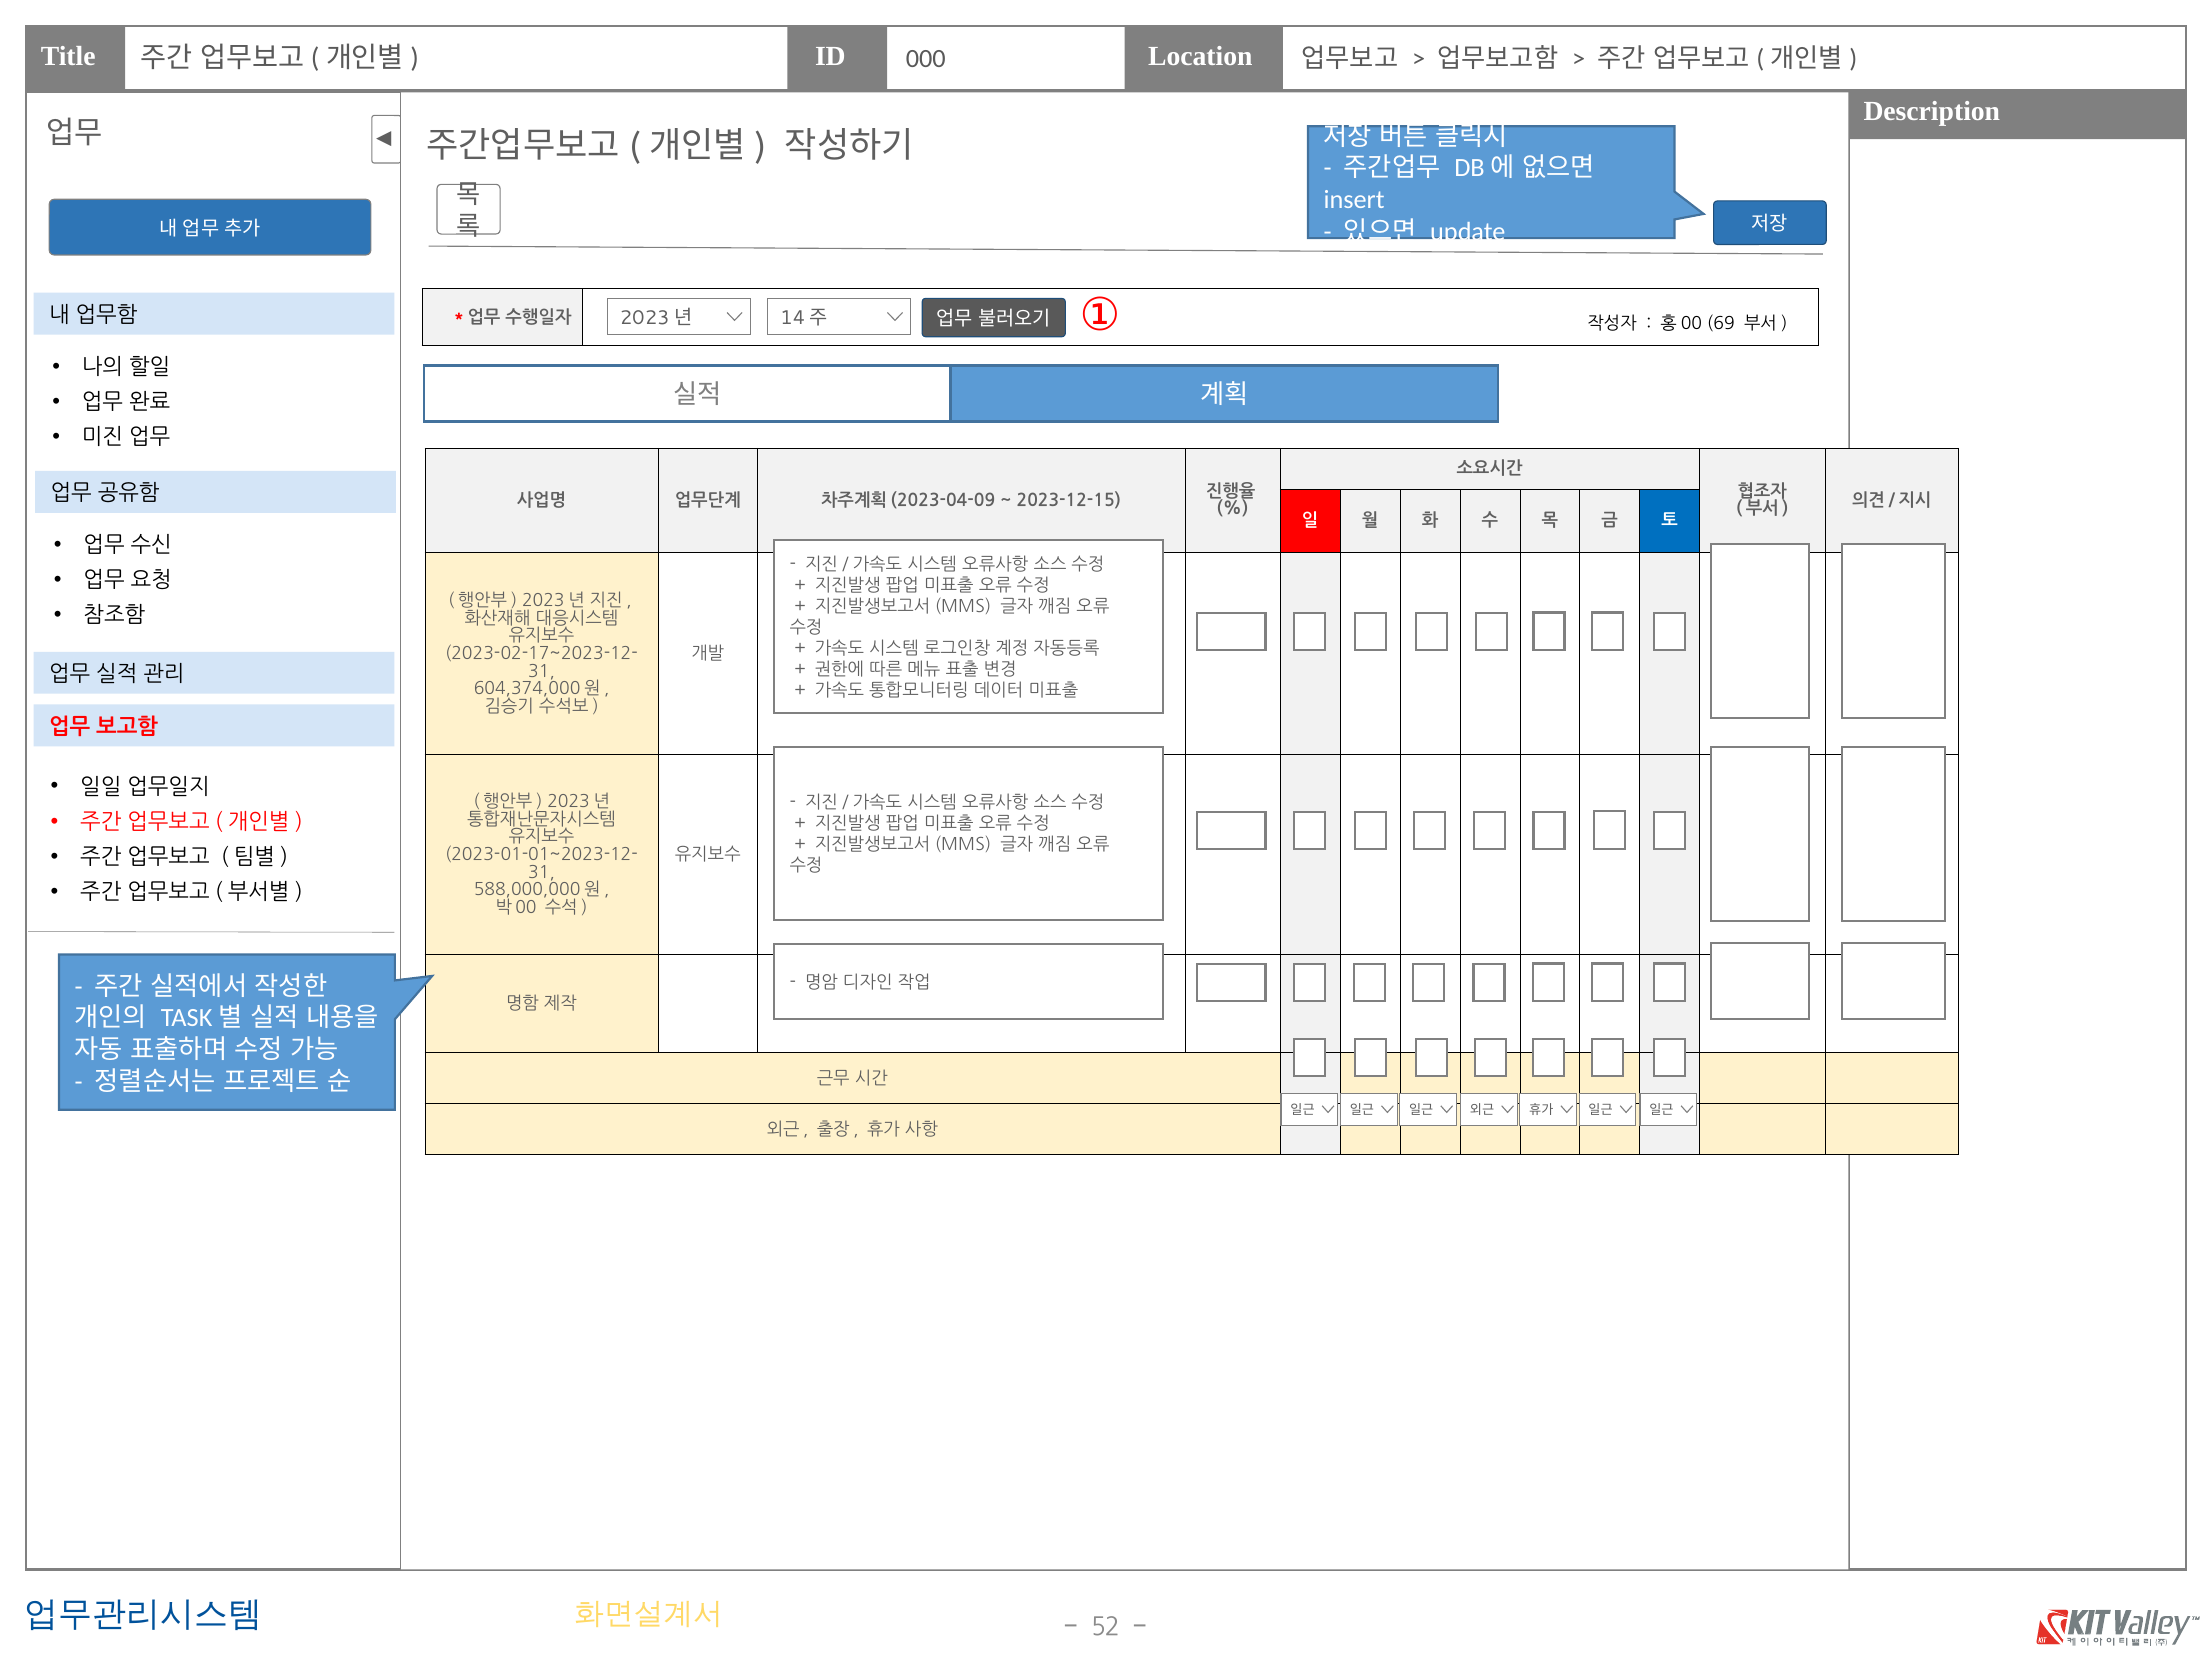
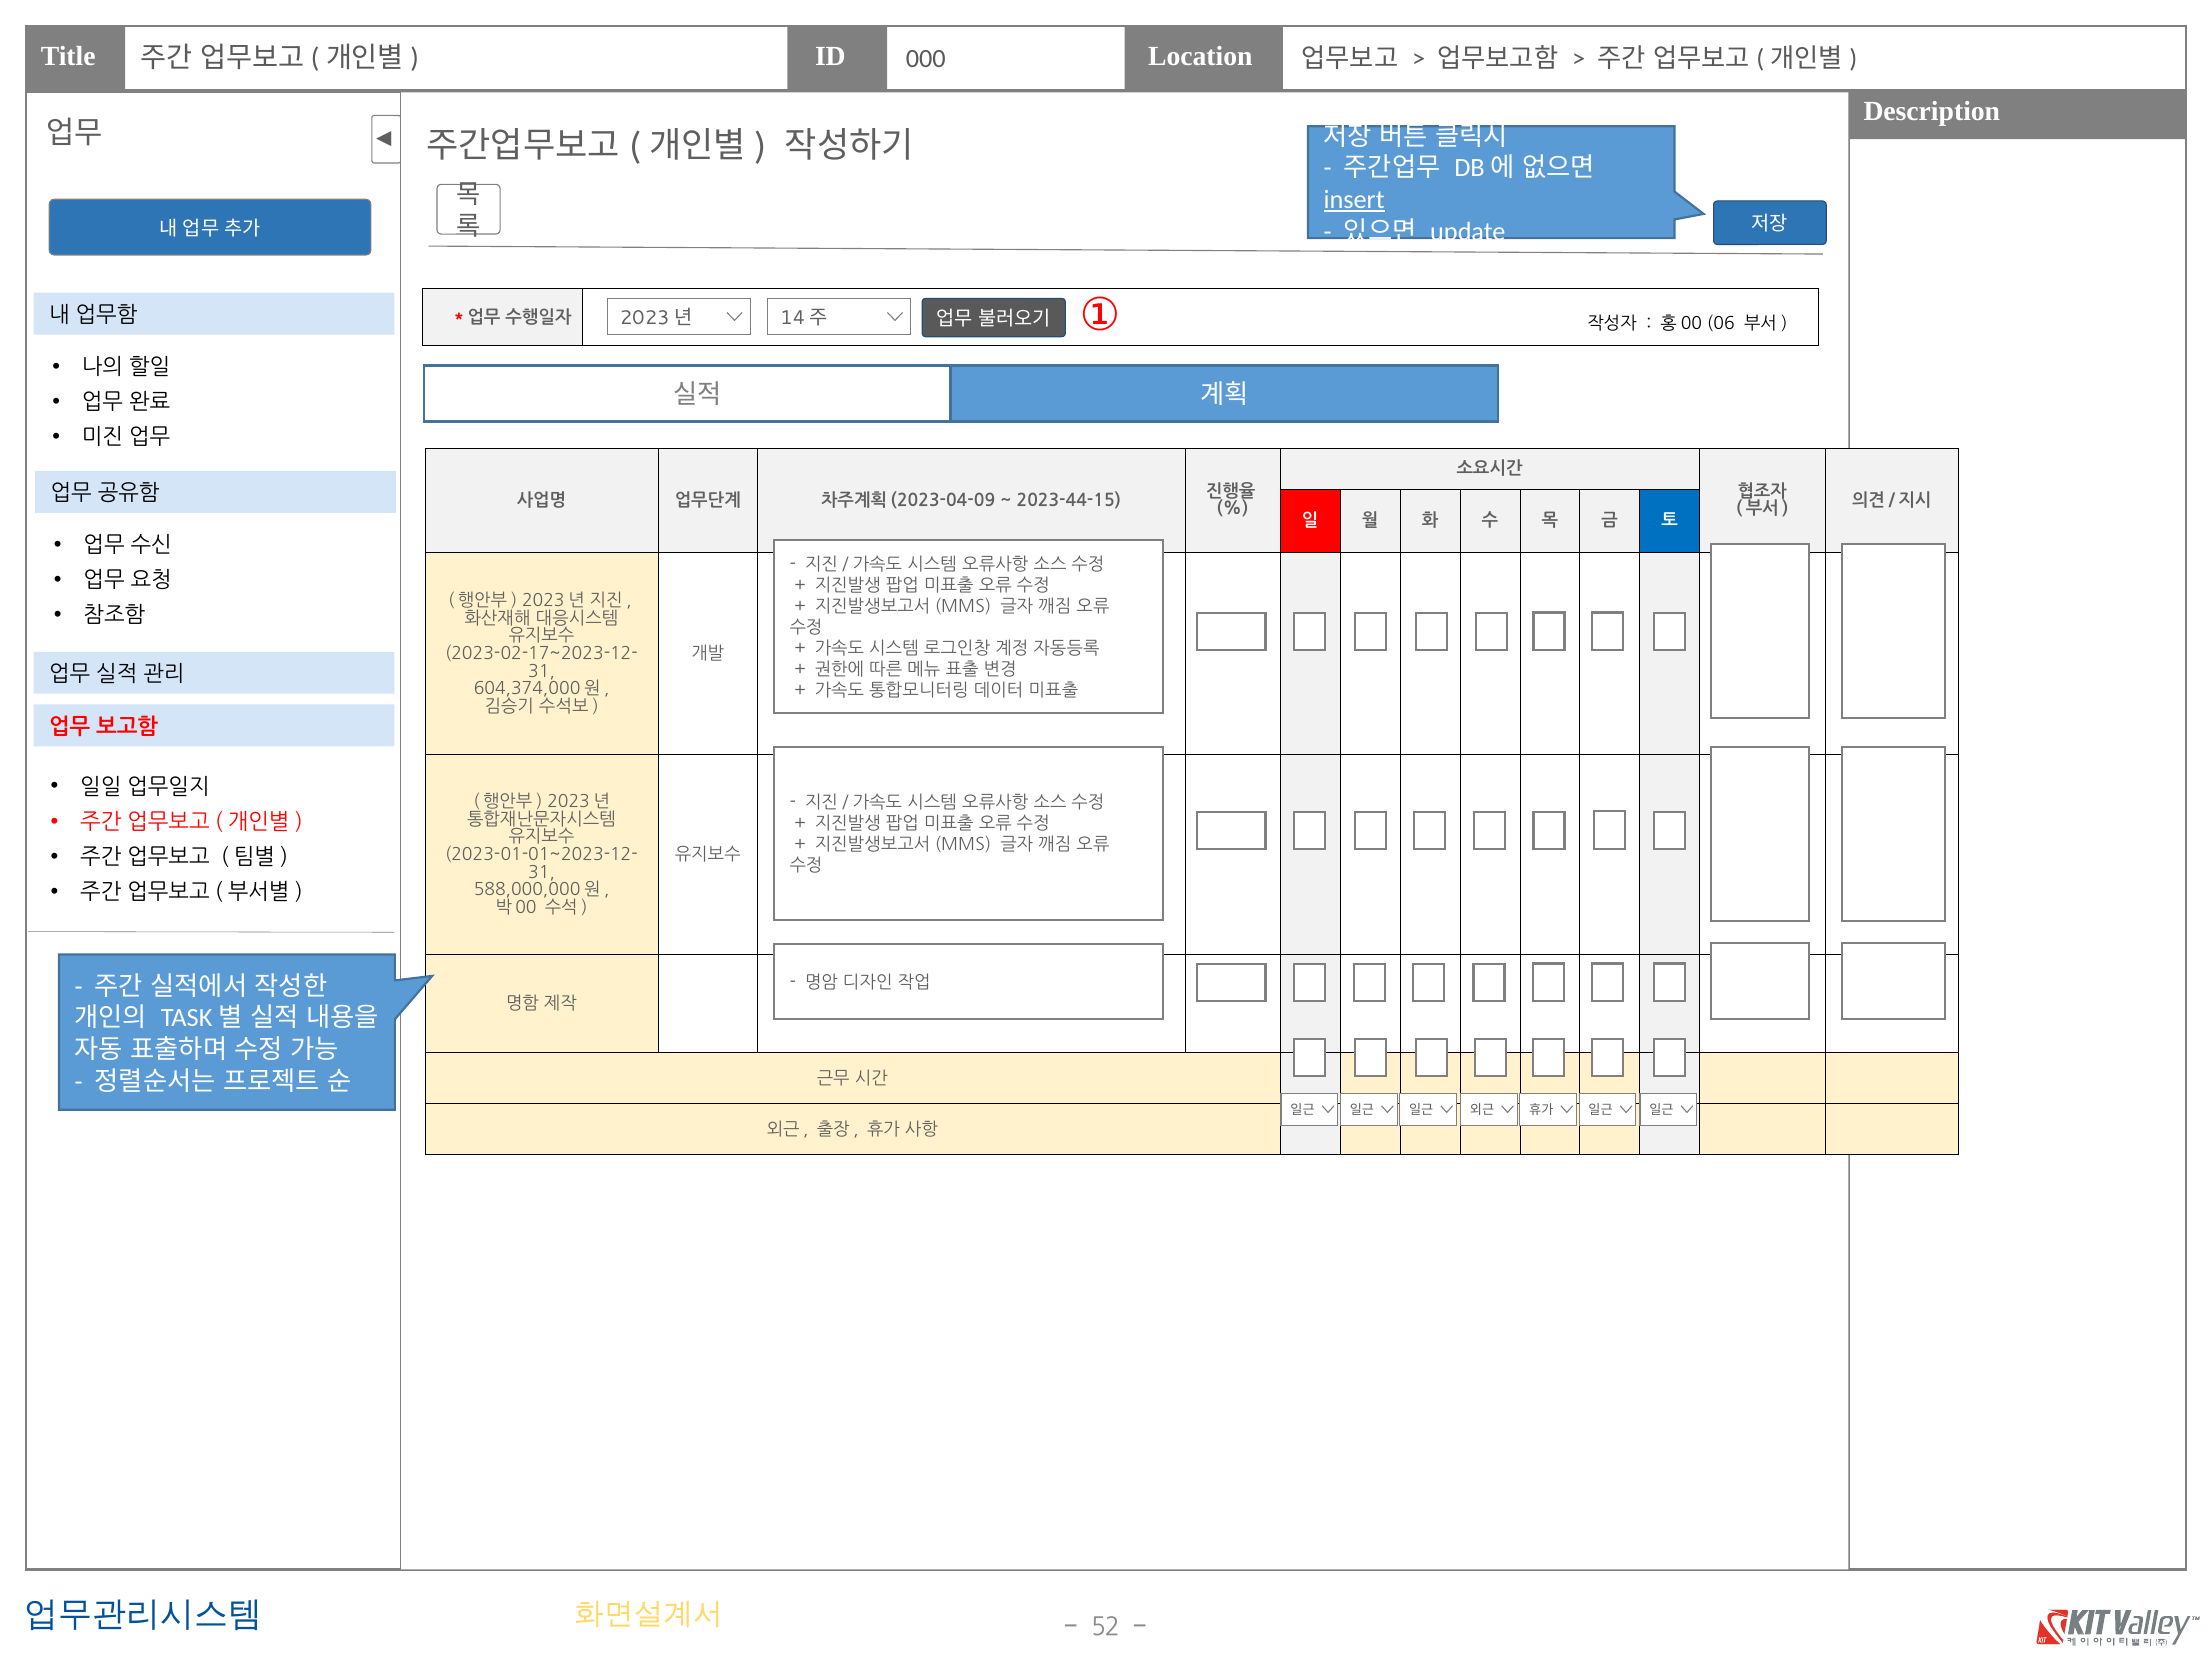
insert underline: none -> present
69: 69 -> 06
2023-12-15: 2023-12-15 -> 2023-44-15
